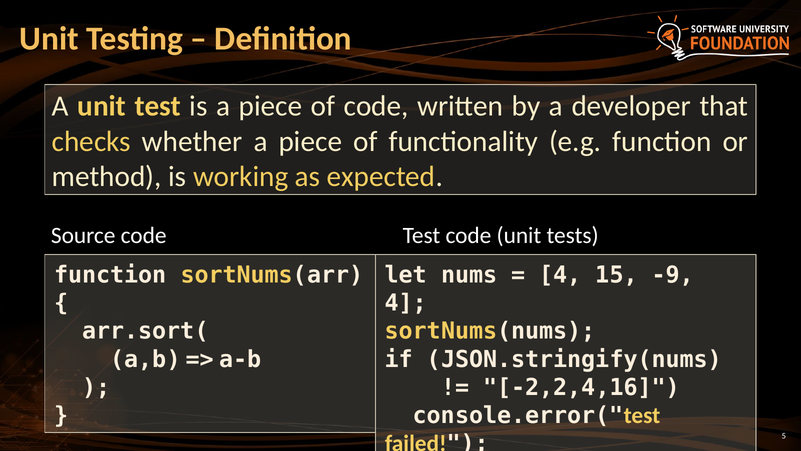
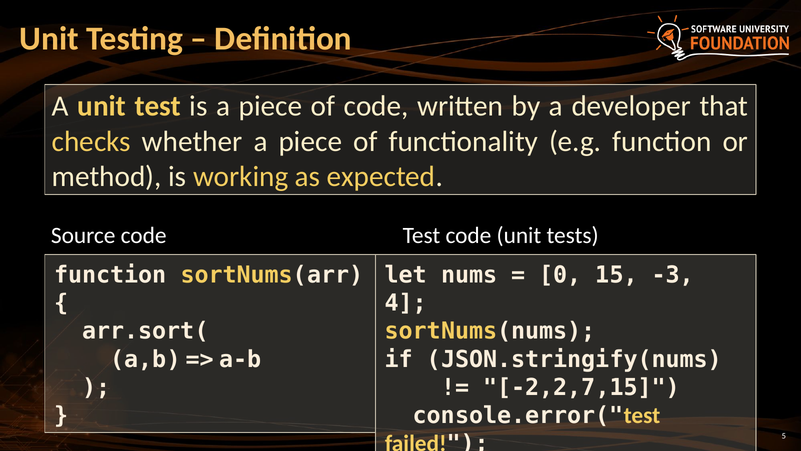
4 at (560, 275): 4 -> 0
-9: -9 -> -3
-2,2,4,16: -2,2,4,16 -> -2,2,7,15
